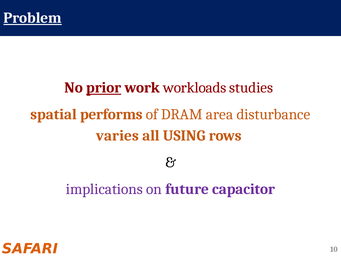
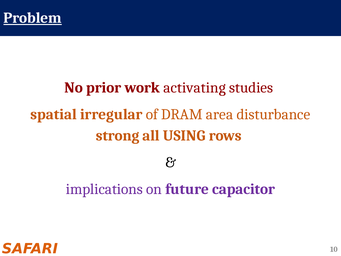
prior underline: present -> none
workloads: workloads -> activating
performs: performs -> irregular
varies: varies -> strong
